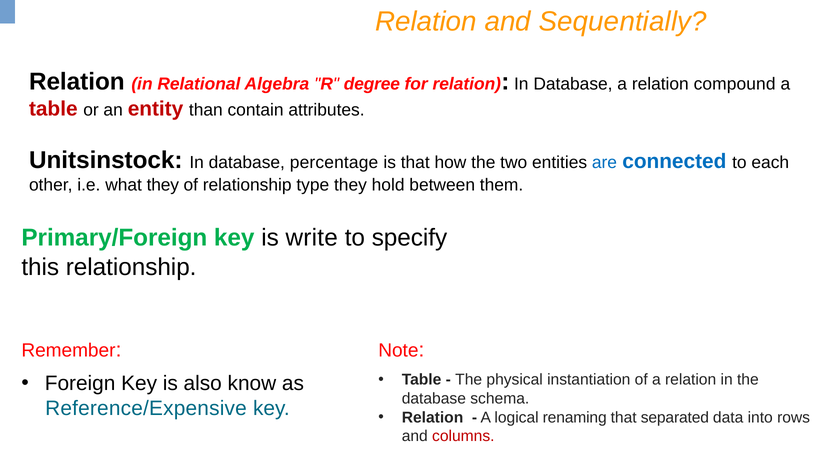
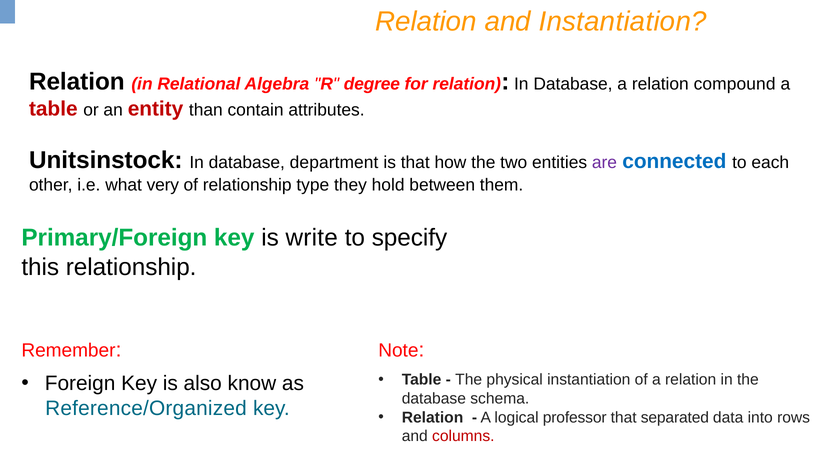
and Sequentially: Sequentially -> Instantiation
percentage: percentage -> department
are colour: blue -> purple
what they: they -> very
Reference/Expensive: Reference/Expensive -> Reference/Organized
renaming: renaming -> professor
